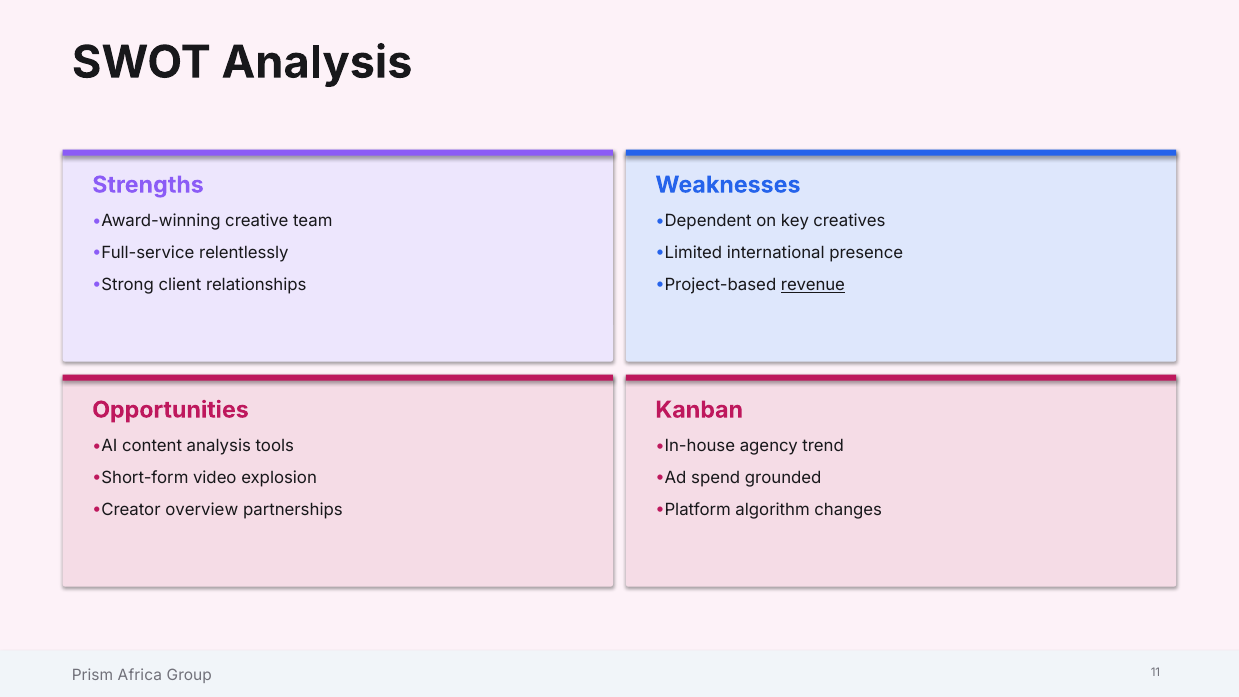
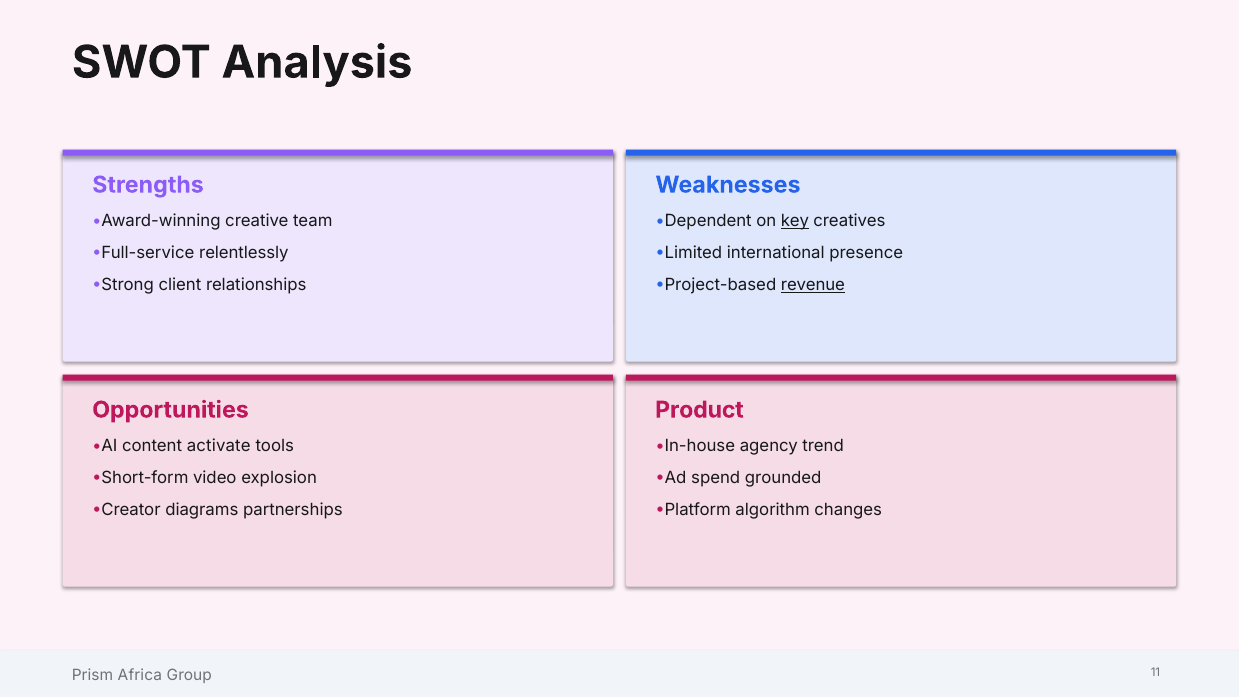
key underline: none -> present
Kanban: Kanban -> Product
content analysis: analysis -> activate
overview: overview -> diagrams
